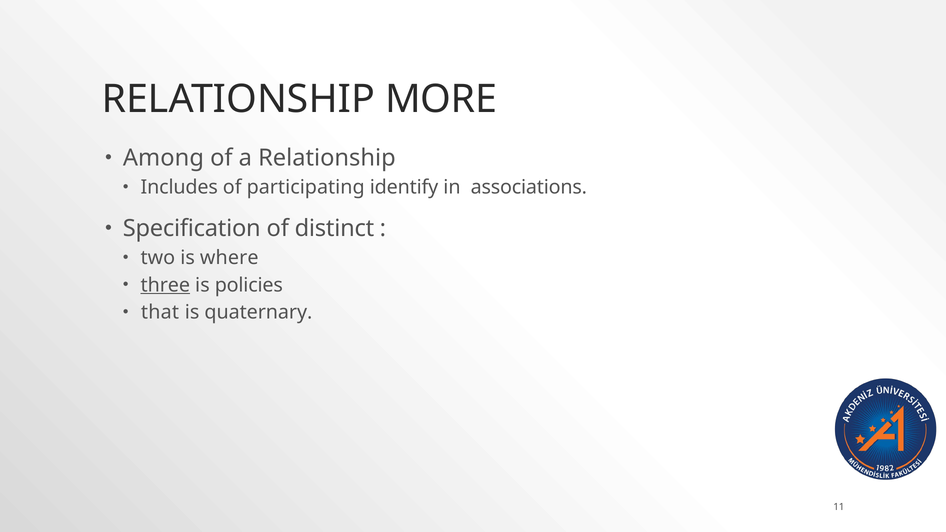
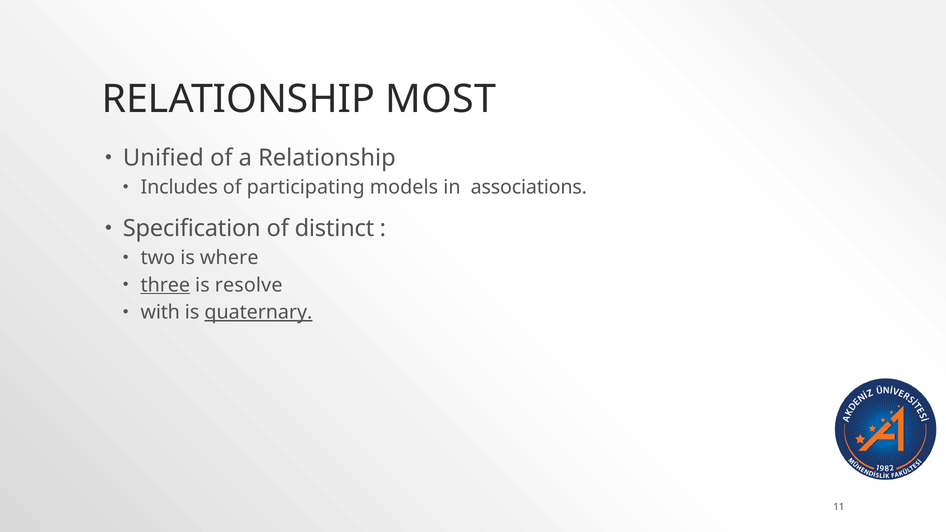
MORE: MORE -> MOST
Among: Among -> Unified
identify: identify -> models
policies: policies -> resolve
that: that -> with
quaternary underline: none -> present
